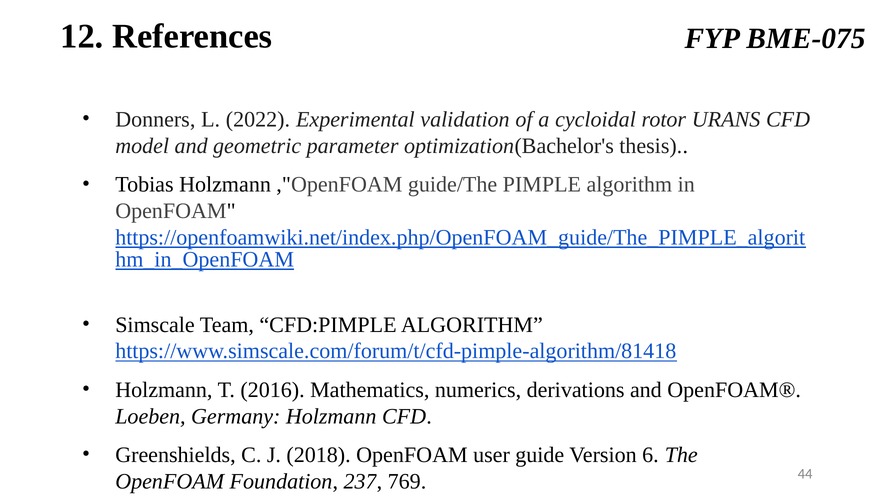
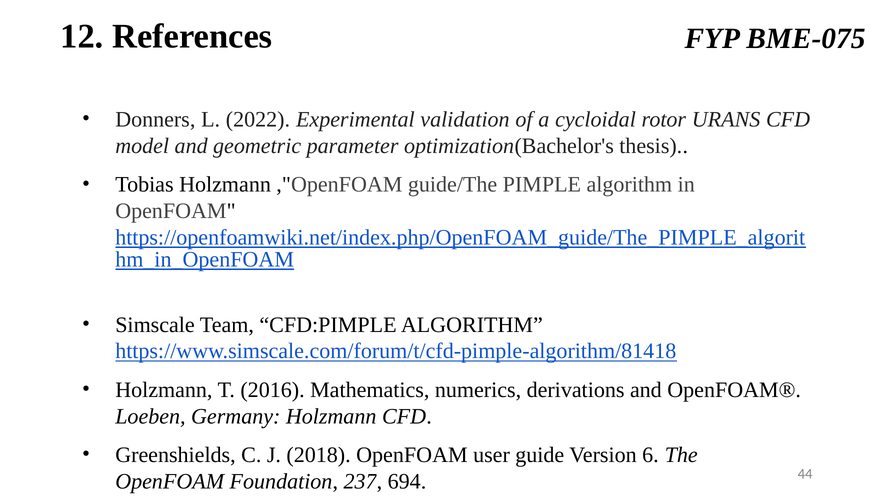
769: 769 -> 694
